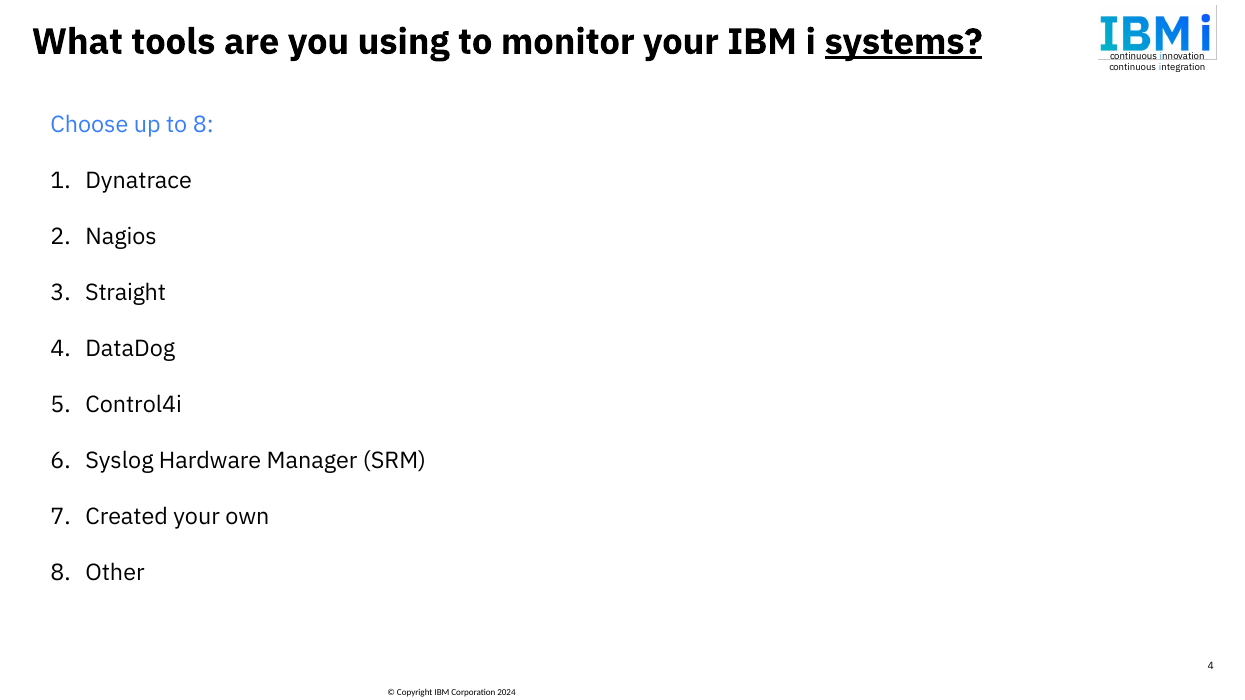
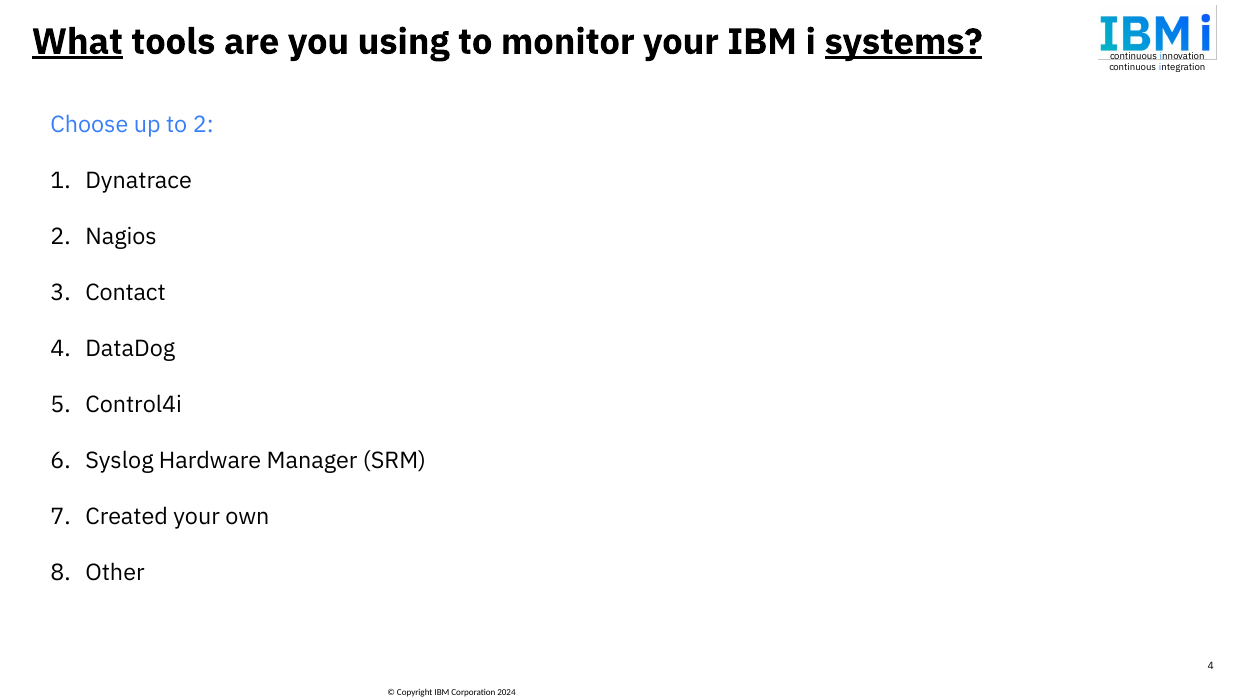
What underline: none -> present
to 8: 8 -> 2
Straight: Straight -> Contact
